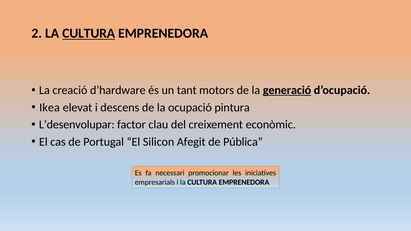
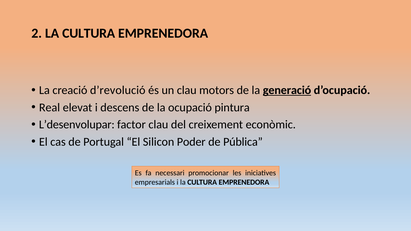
CULTURA at (89, 33) underline: present -> none
d’hardware: d’hardware -> d’revolució
un tant: tant -> clau
Ikea: Ikea -> Real
Afegit: Afegit -> Poder
